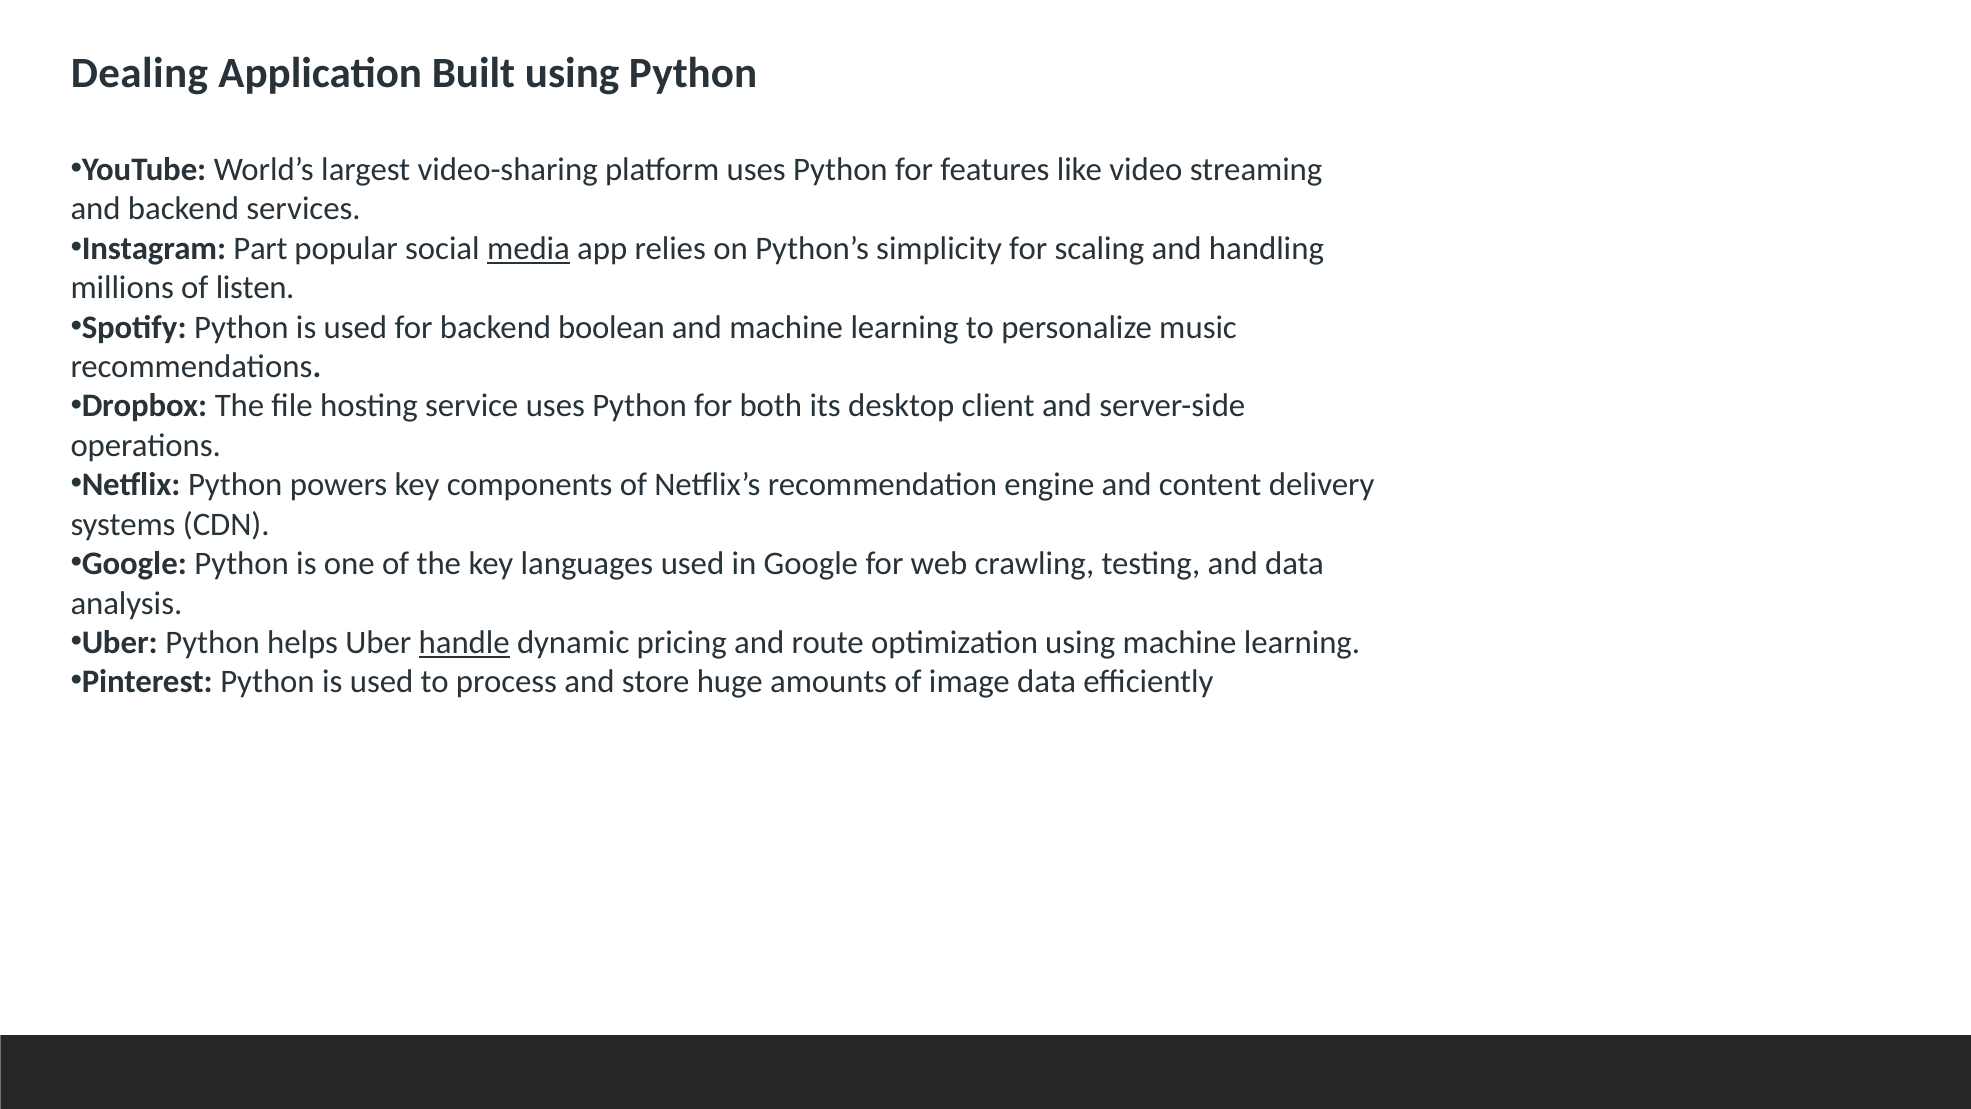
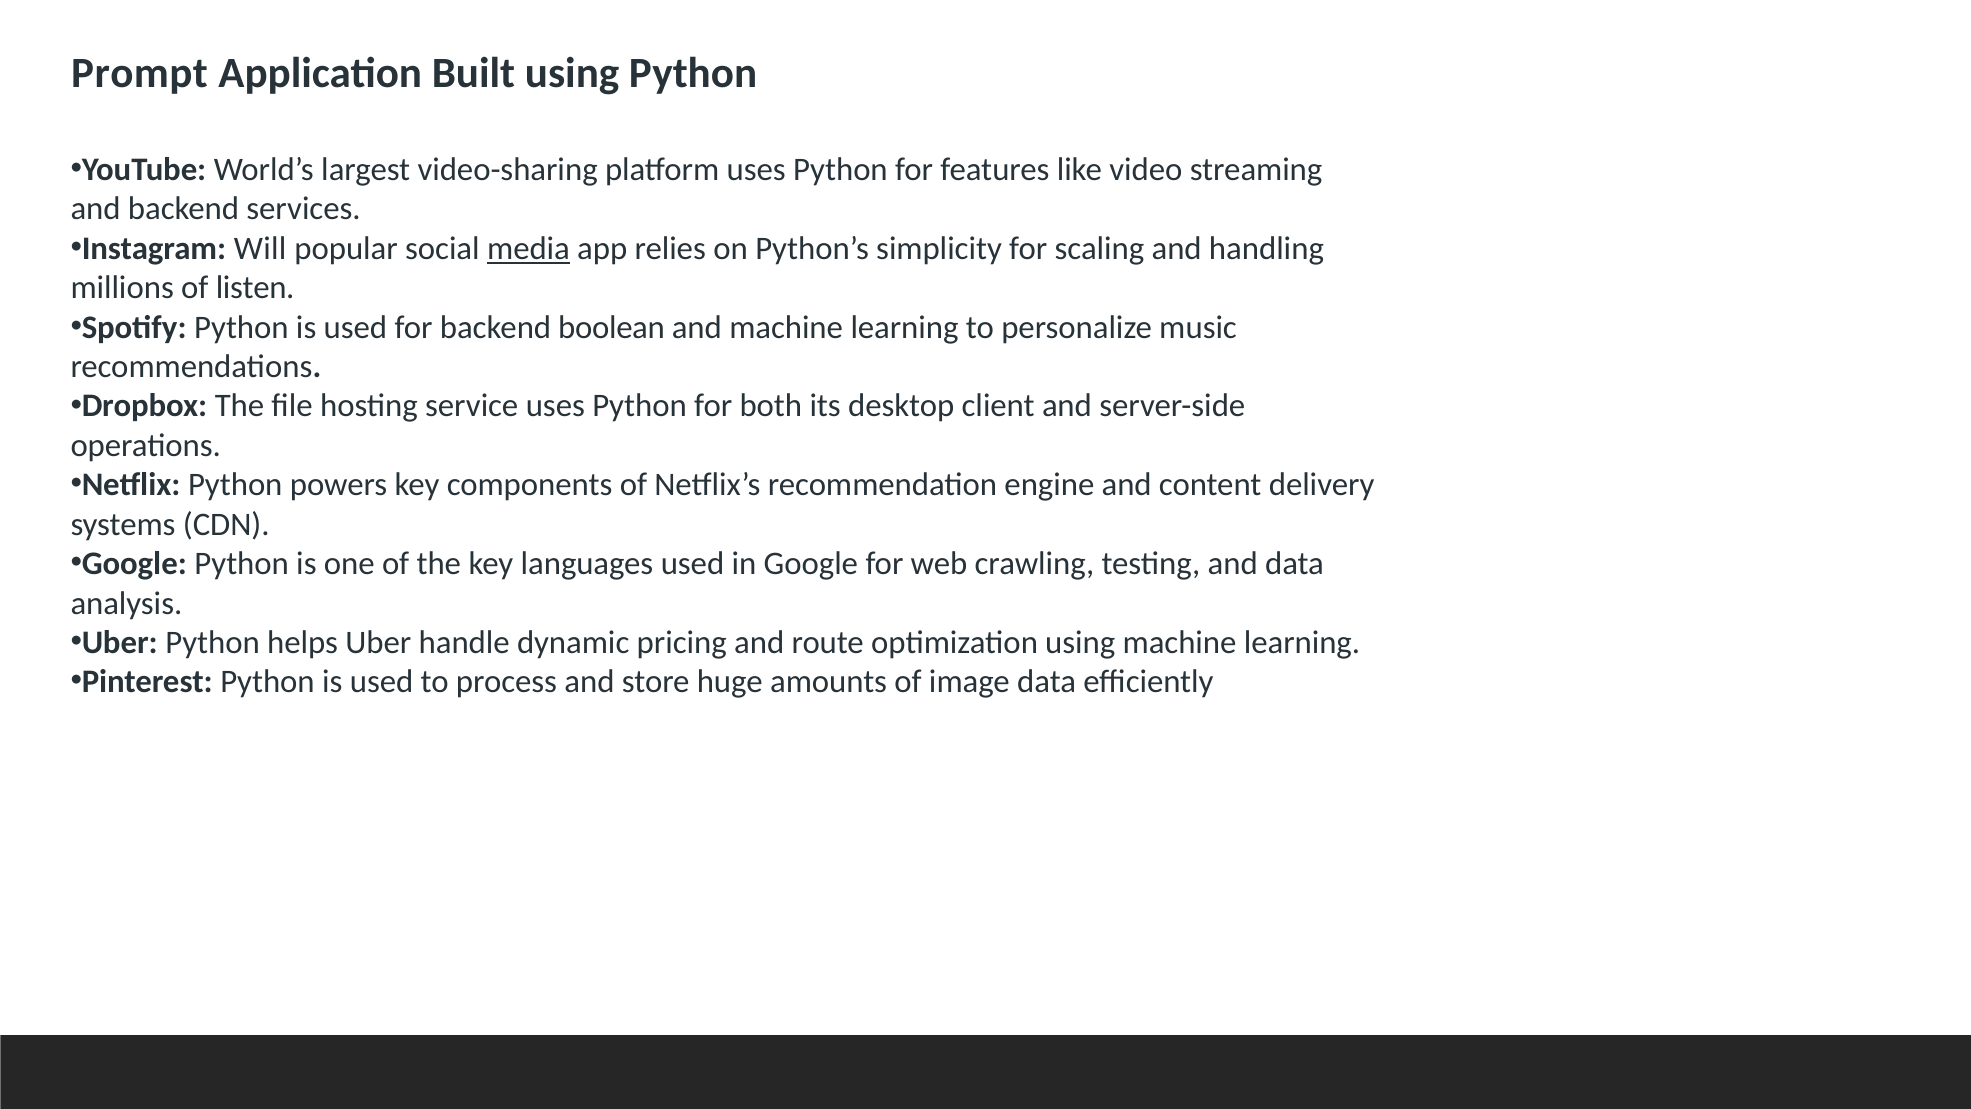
Dealing: Dealing -> Prompt
Part: Part -> Will
handle underline: present -> none
